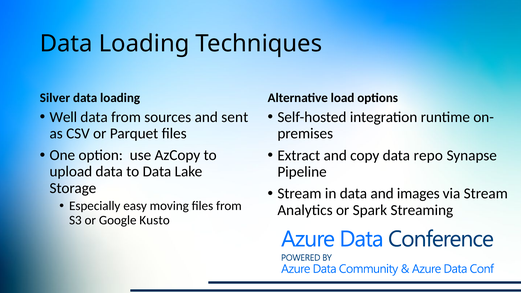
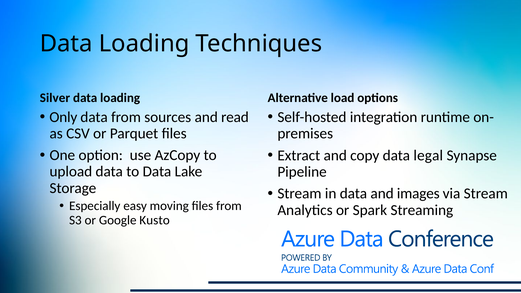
Well: Well -> Only
sent: sent -> read
repo: repo -> legal
